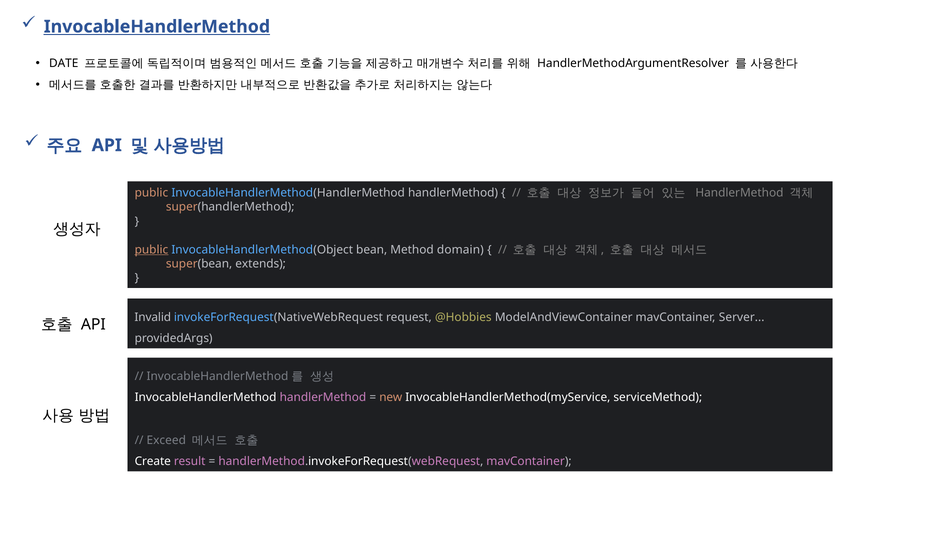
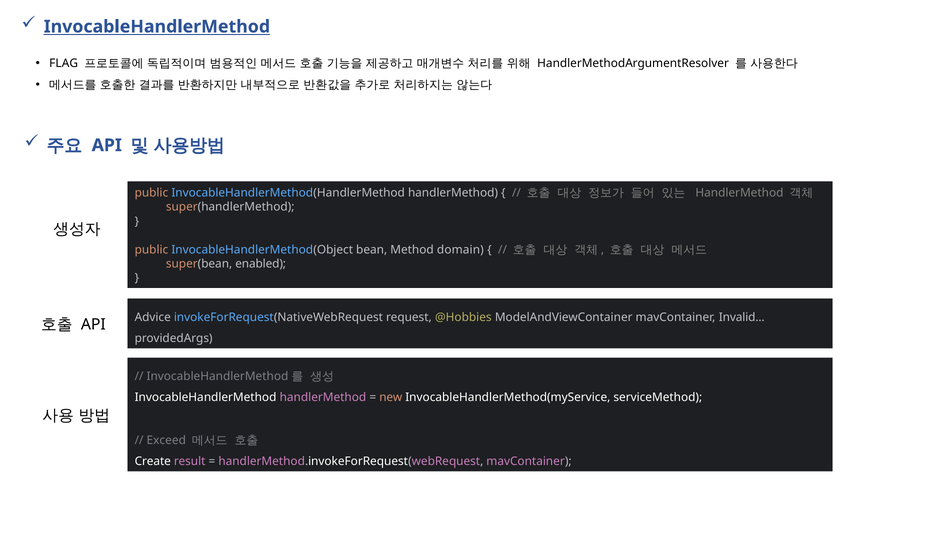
DATE: DATE -> FLAG
public at (151, 250) underline: present -> none
extends: extends -> enabled
Invalid: Invalid -> Advice
Server: Server -> Invalid
